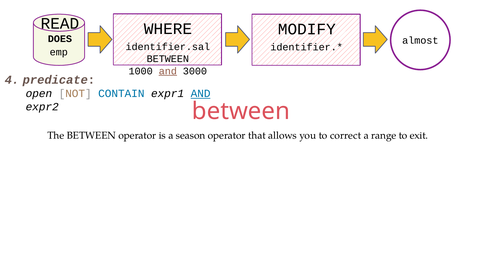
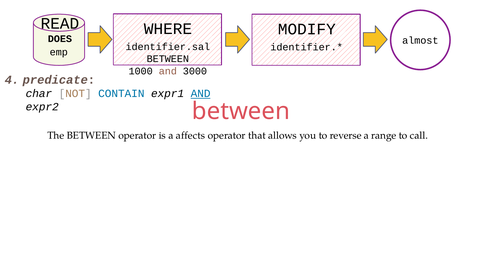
and at (168, 71) underline: present -> none
open: open -> char
season: season -> affects
correct: correct -> reverse
exit: exit -> call
